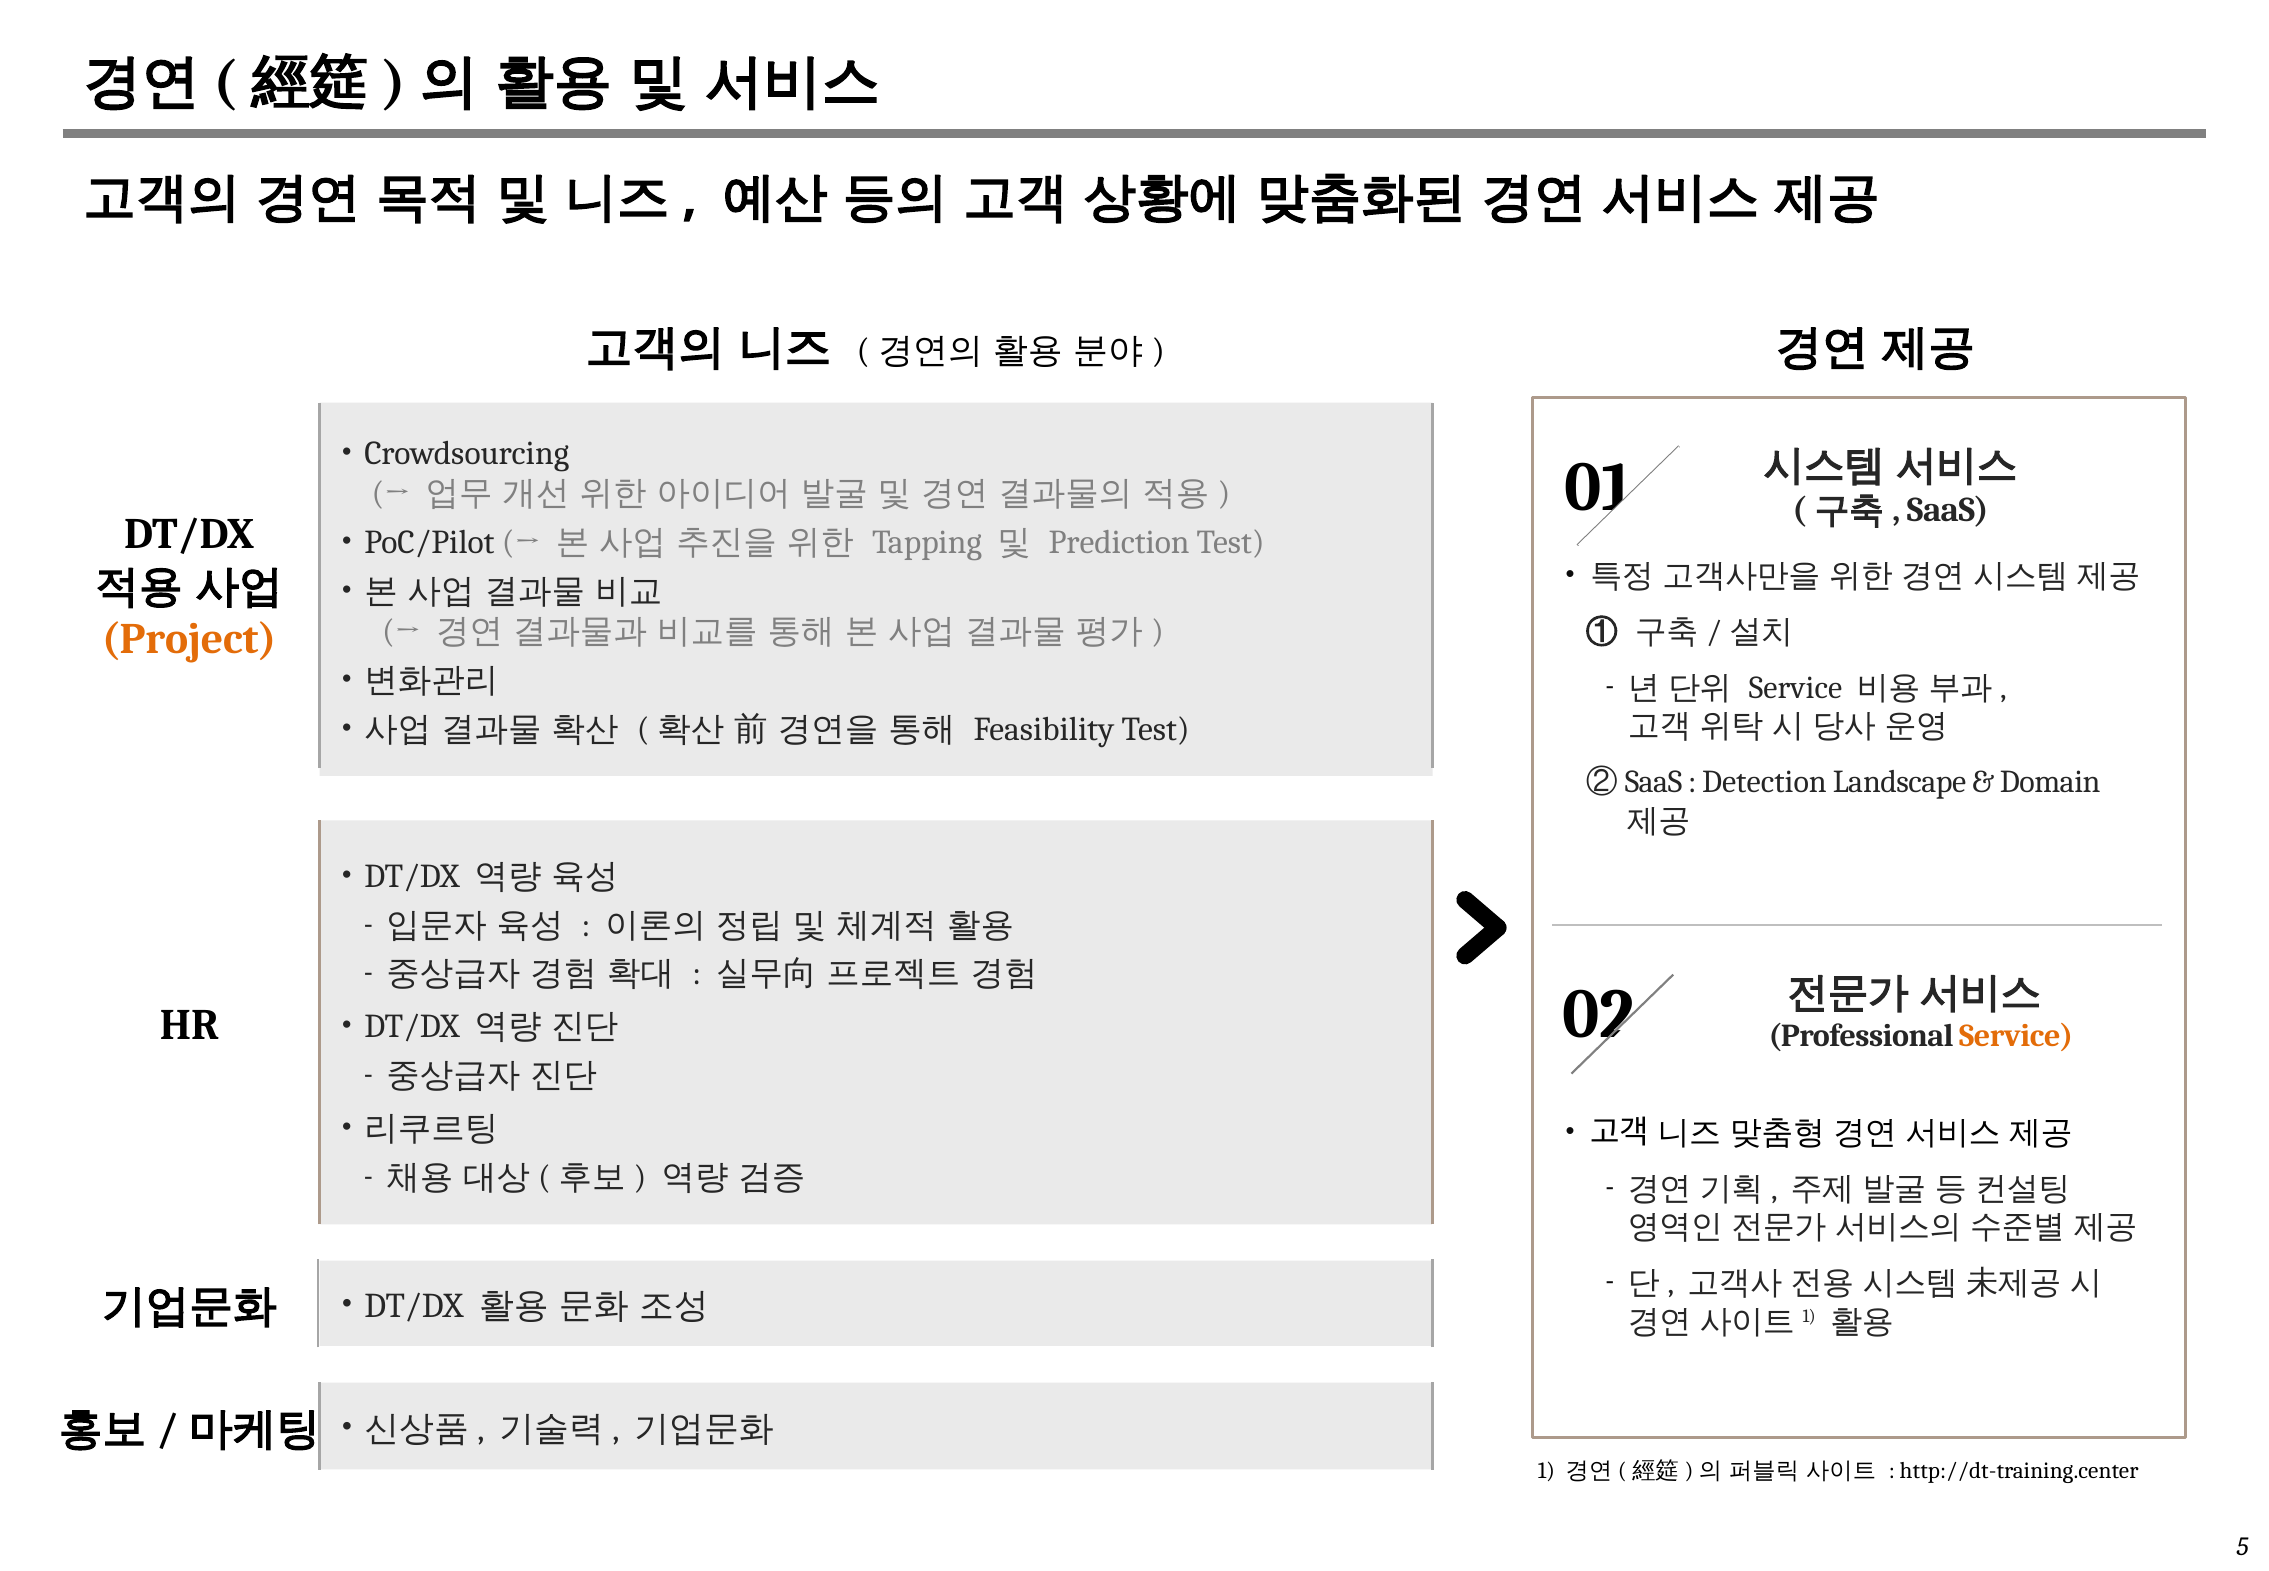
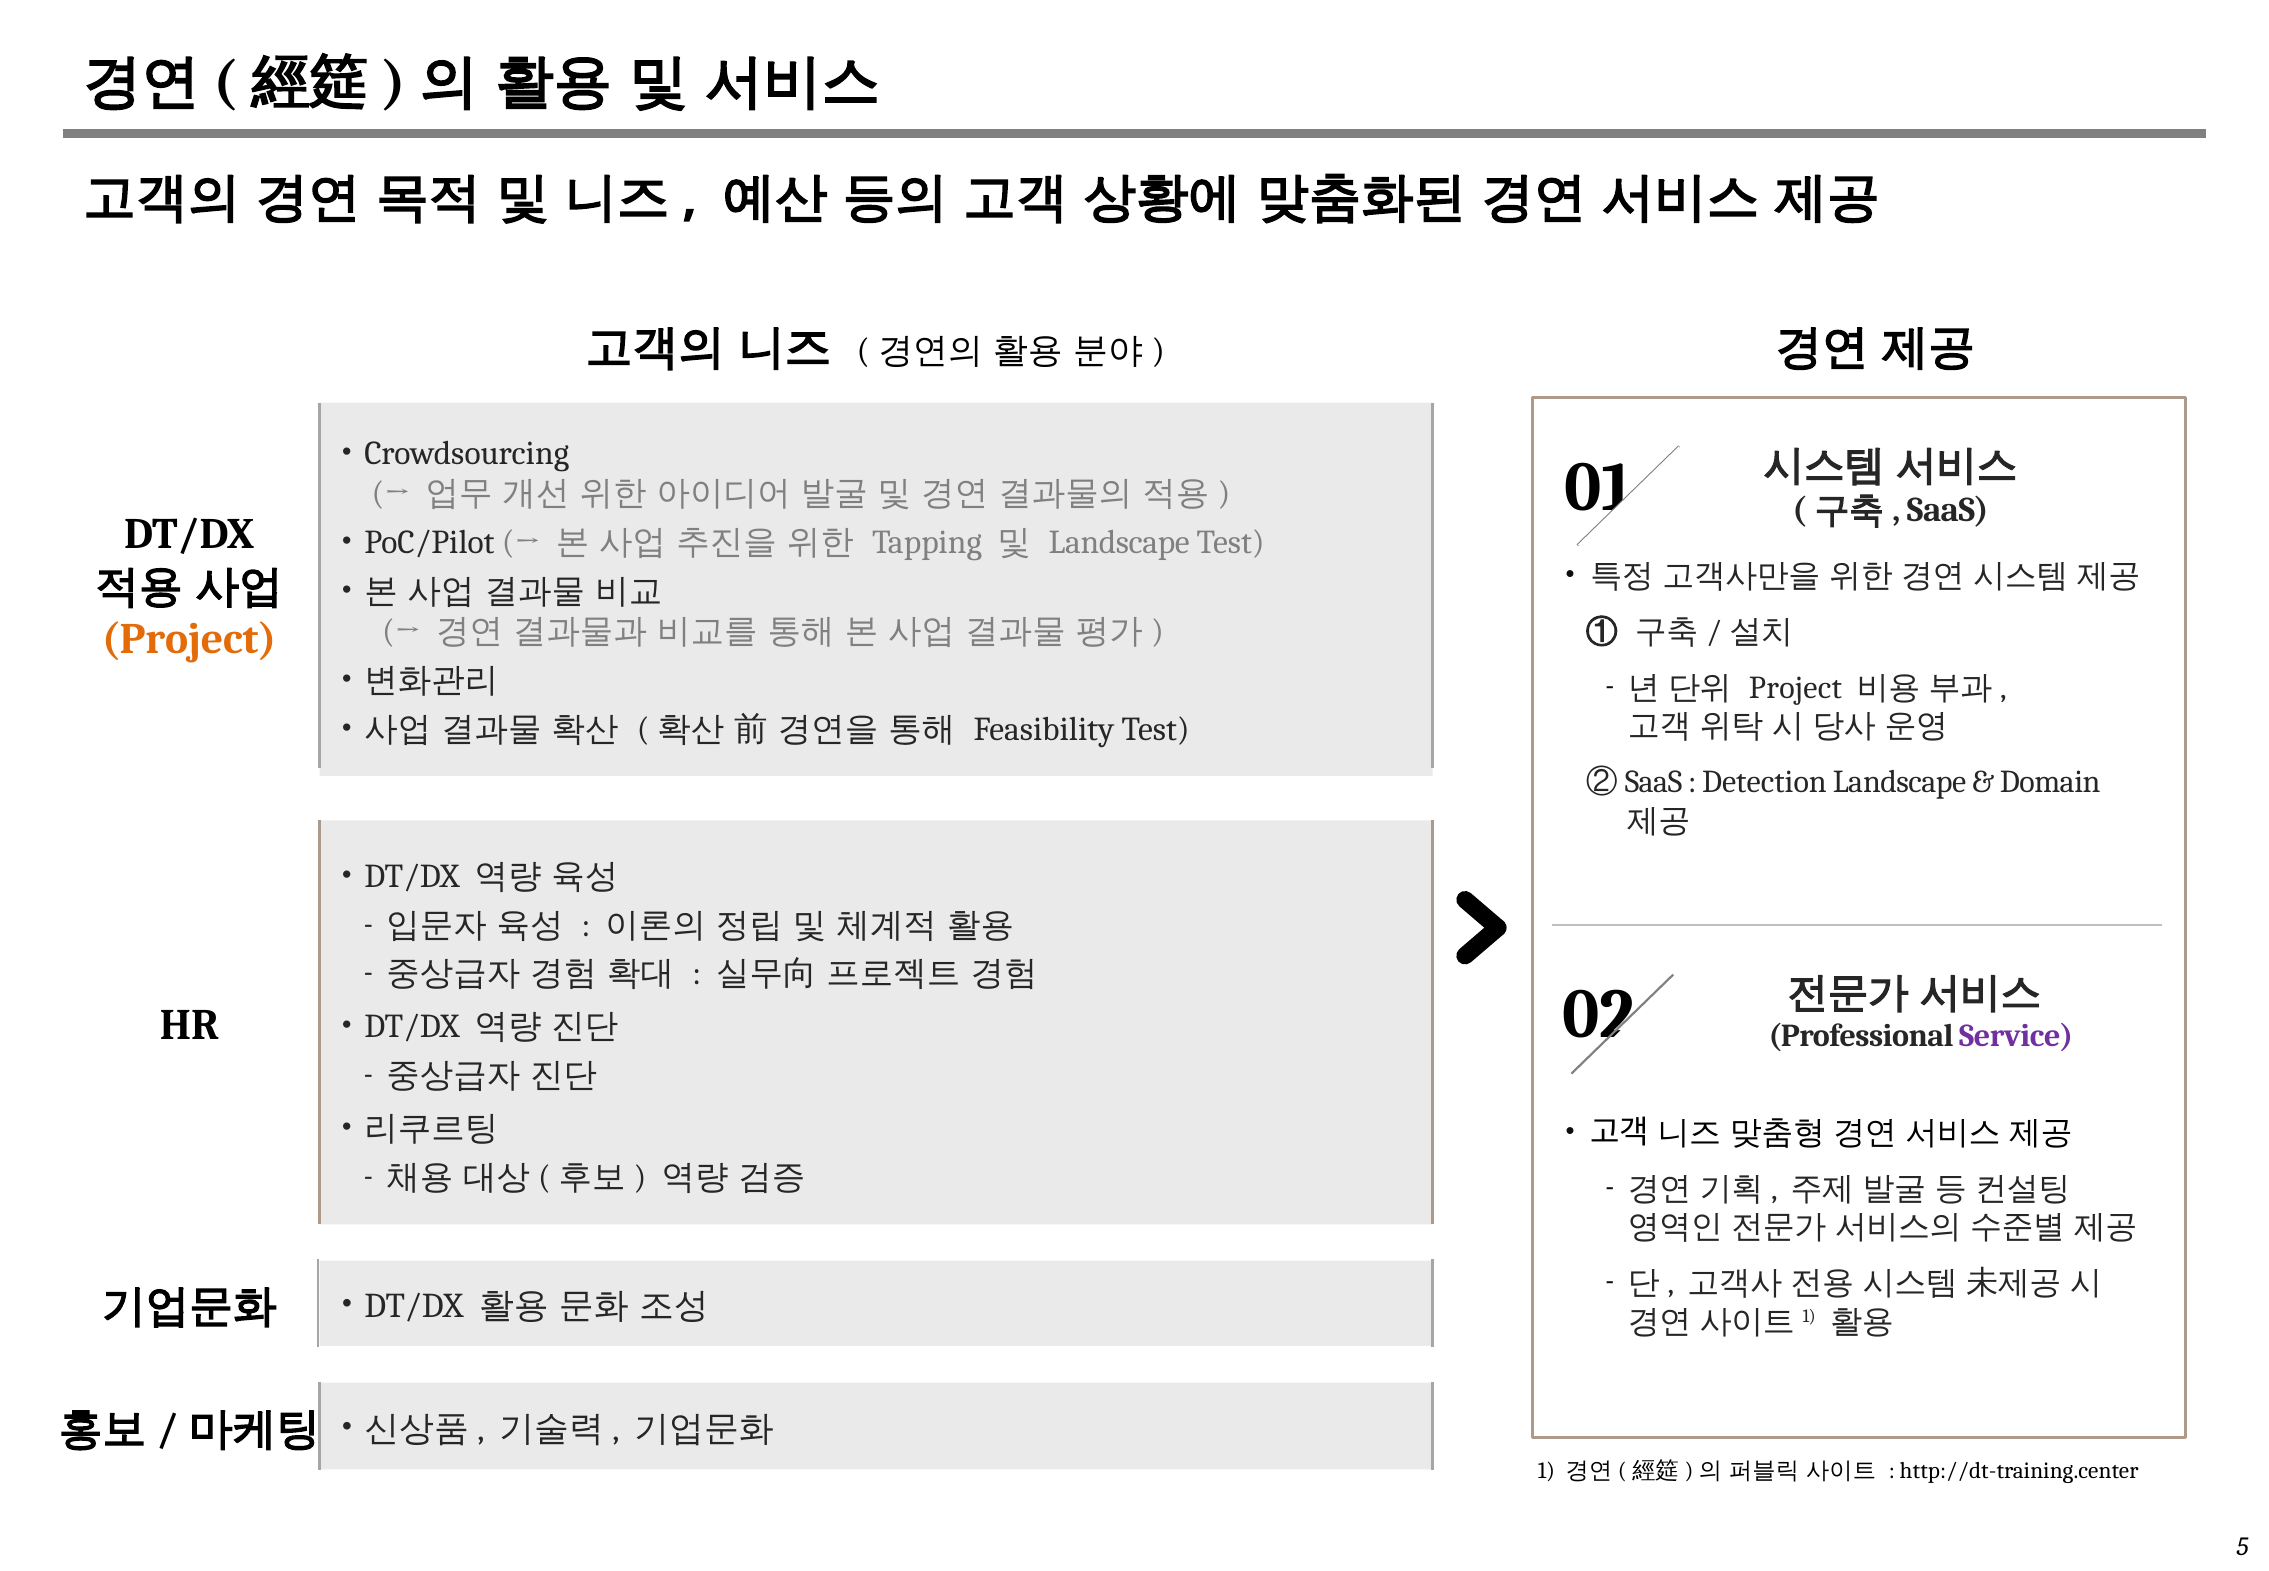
Prediction at (1119, 543): Prediction -> Landscape
Service at (1796, 688): Service -> Project
Service at (2016, 1036) colour: orange -> purple
